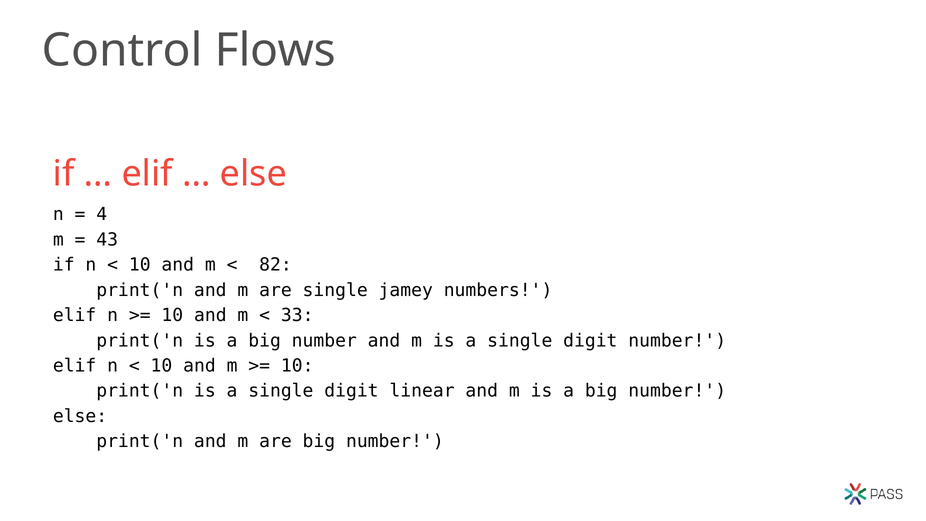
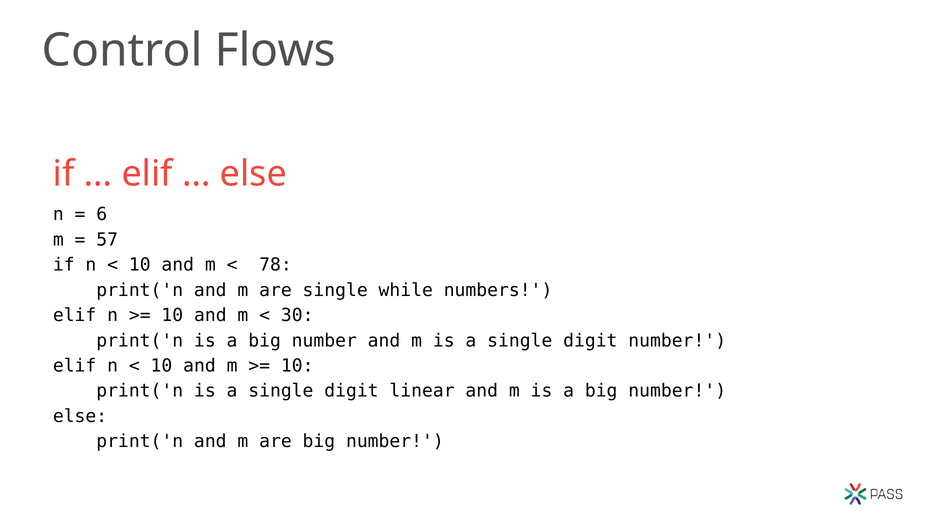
4: 4 -> 6
43: 43 -> 57
82: 82 -> 78
jamey: jamey -> while
33: 33 -> 30
